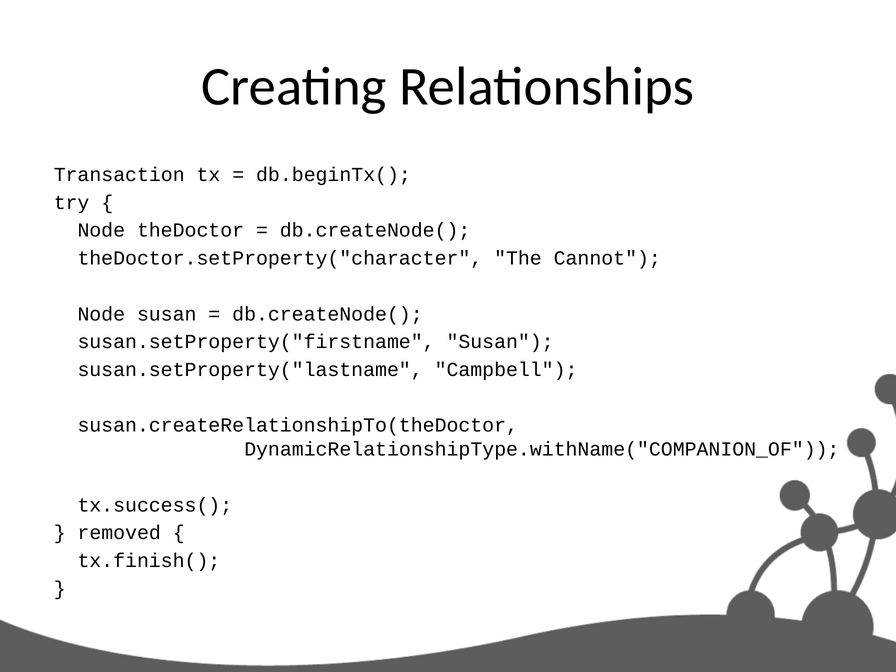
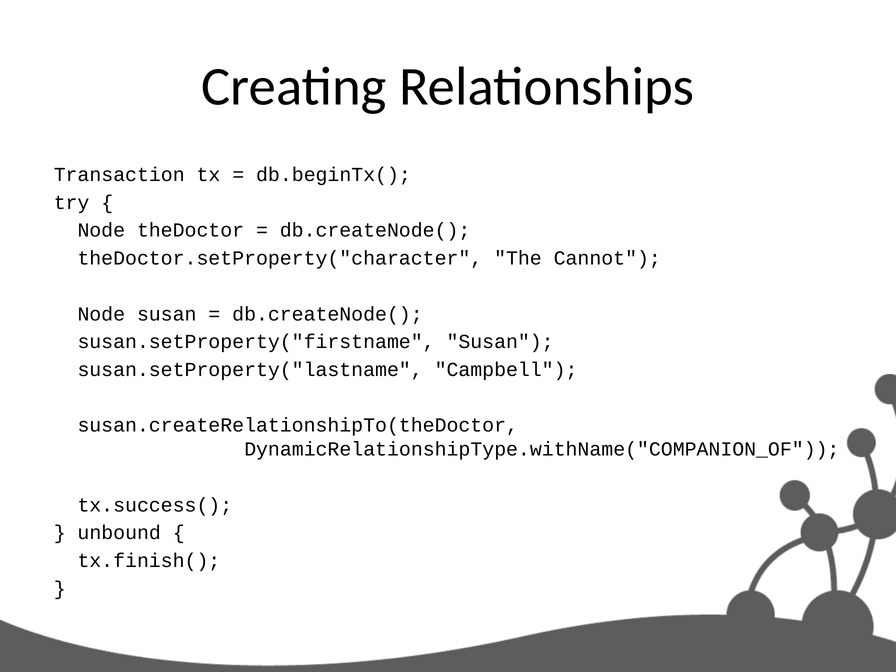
removed: removed -> unbound
